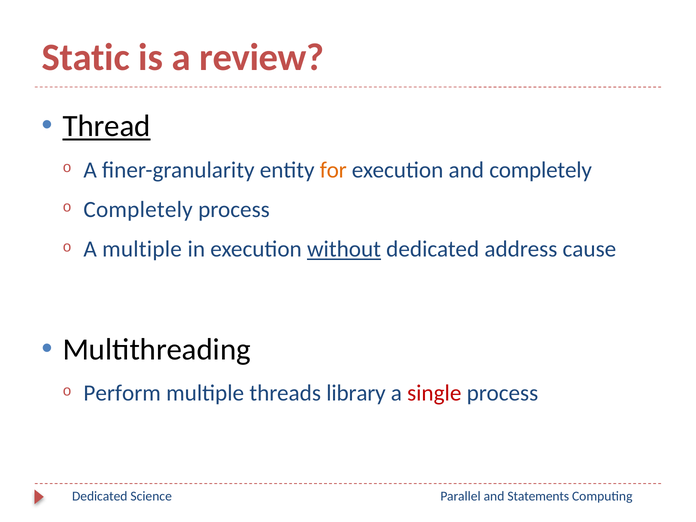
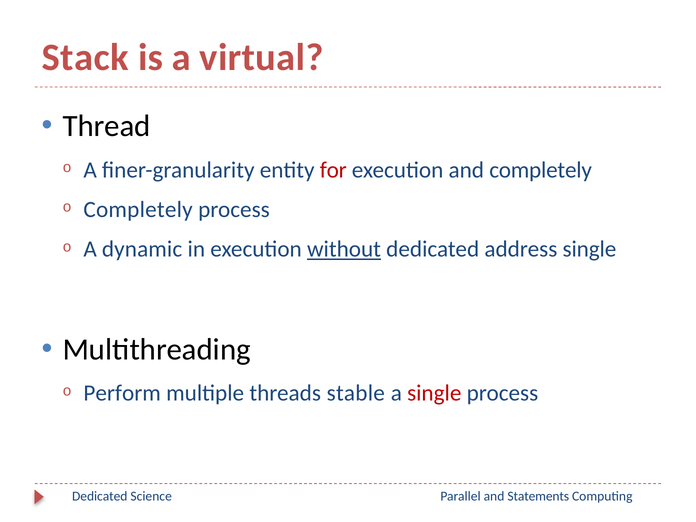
Static: Static -> Stack
review: review -> virtual
Thread underline: present -> none
for colour: orange -> red
A multiple: multiple -> dynamic
address cause: cause -> single
library: library -> stable
